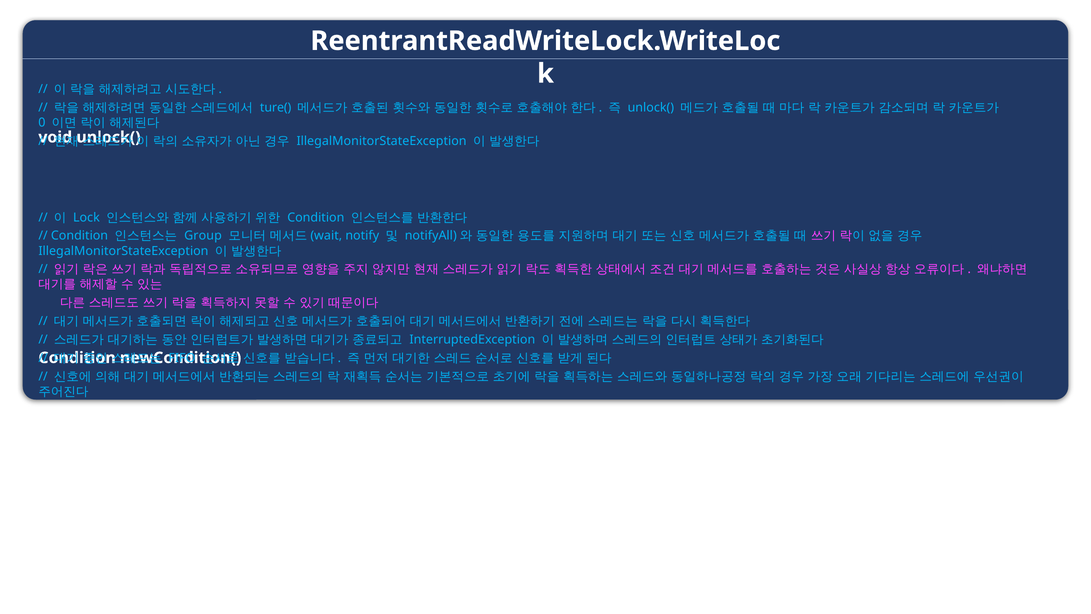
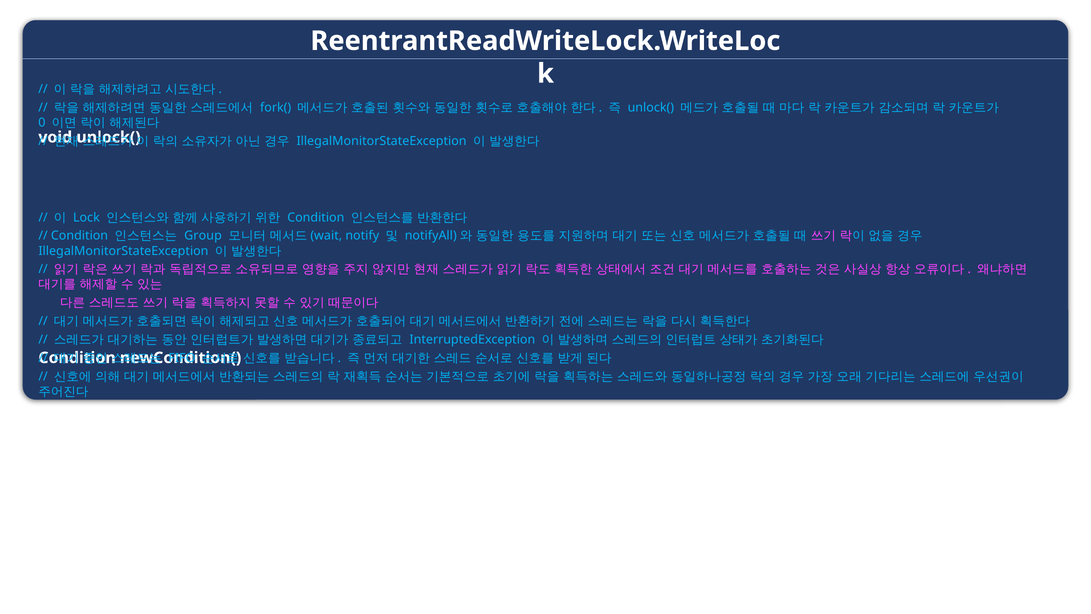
ture(: ture( -> fork(
